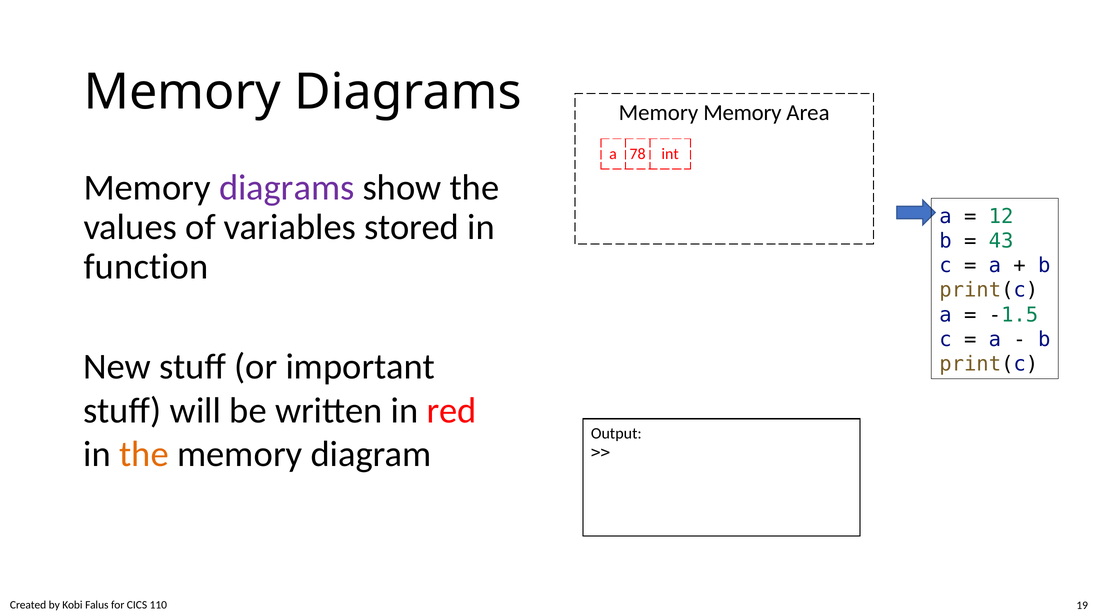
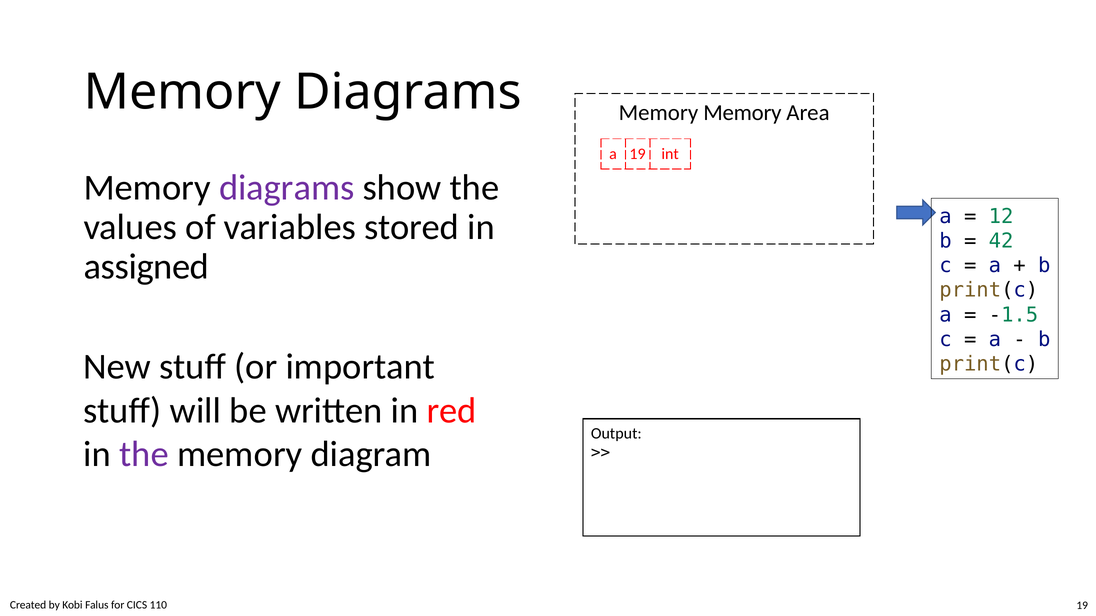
a 78: 78 -> 19
43: 43 -> 42
function: function -> assigned
the at (144, 455) colour: orange -> purple
